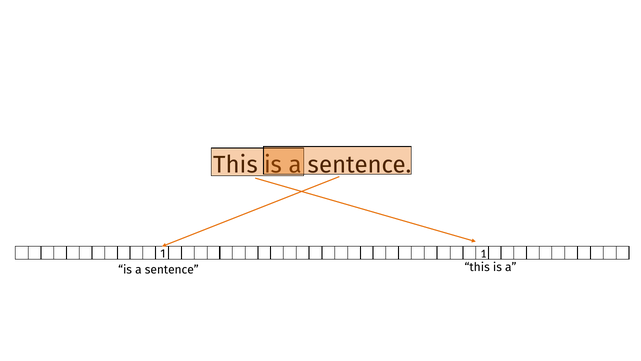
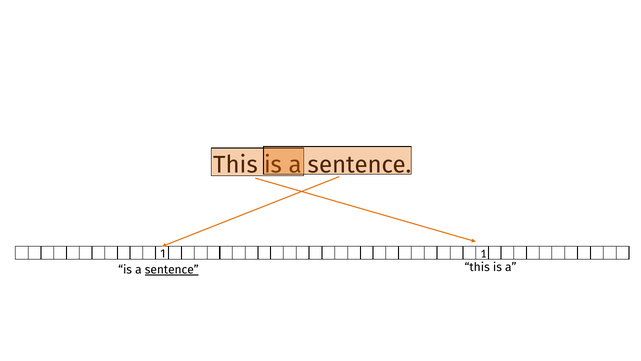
sentence at (172, 269) underline: none -> present
